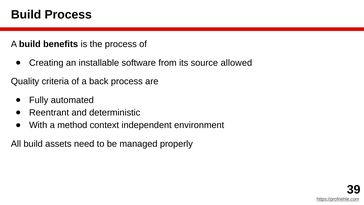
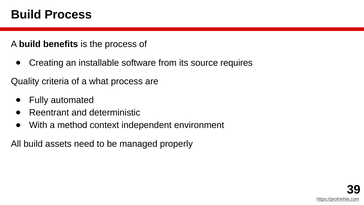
allowed: allowed -> requires
back: back -> what
